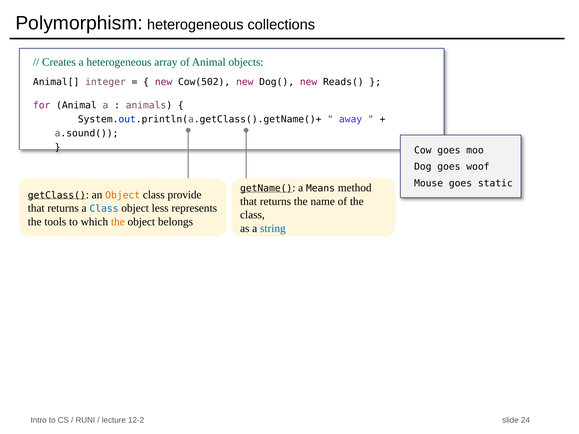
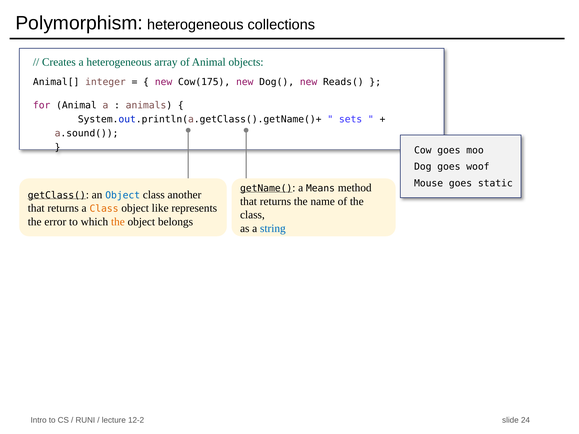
Cow(502: Cow(502 -> Cow(175
away: away -> sets
Object at (123, 195) colour: orange -> blue
provide: provide -> another
Class at (104, 209) colour: blue -> orange
less: less -> like
tools: tools -> error
